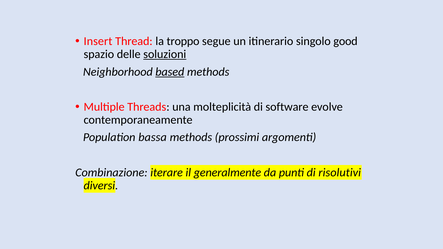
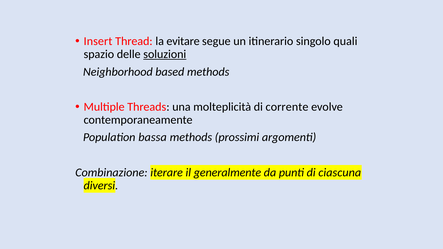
troppo: troppo -> evitare
good: good -> quali
based underline: present -> none
software: software -> corrente
risolutivi: risolutivi -> ciascuna
